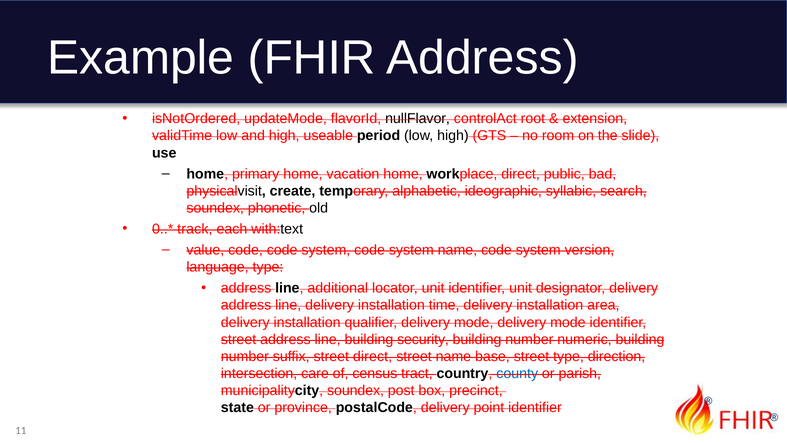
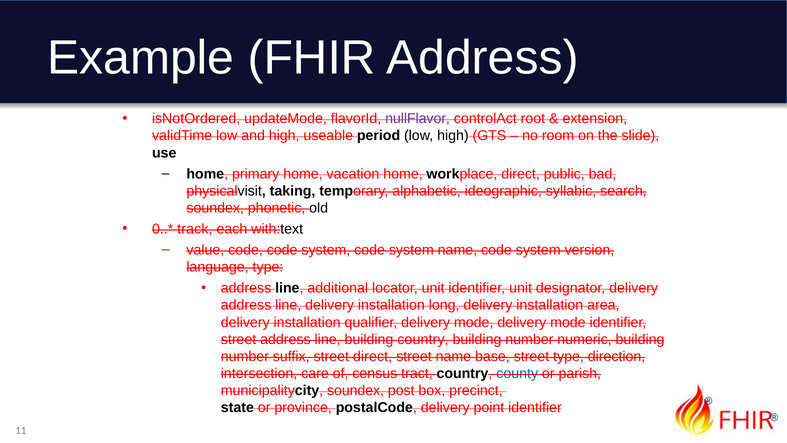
nullFlavor colour: black -> purple
create: create -> taking
time: time -> long
building security: security -> country
